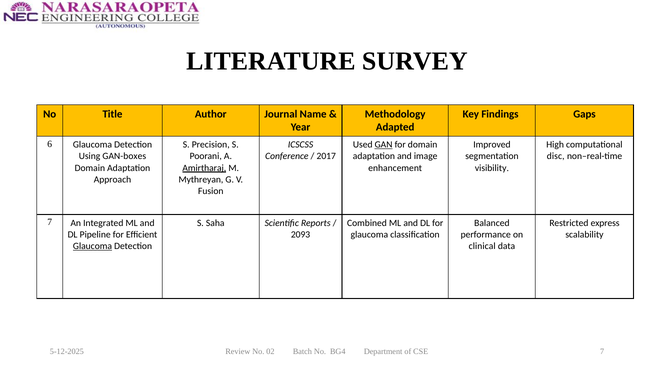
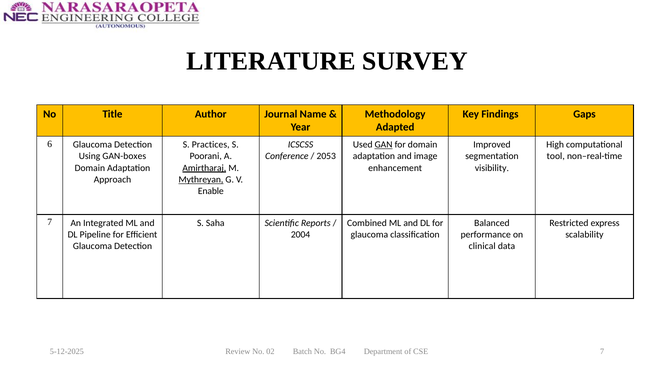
Precision: Precision -> Practices
2017: 2017 -> 2053
disc: disc -> tool
Mythreyan underline: none -> present
Fusion: Fusion -> Enable
2093: 2093 -> 2004
Glaucoma at (92, 246) underline: present -> none
